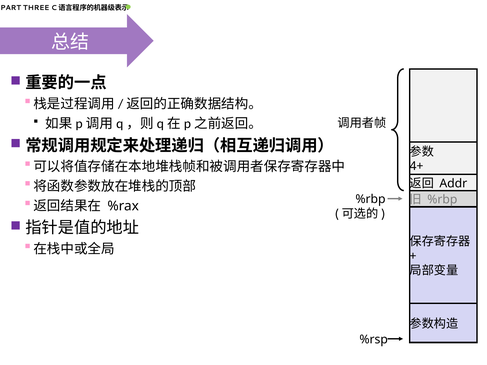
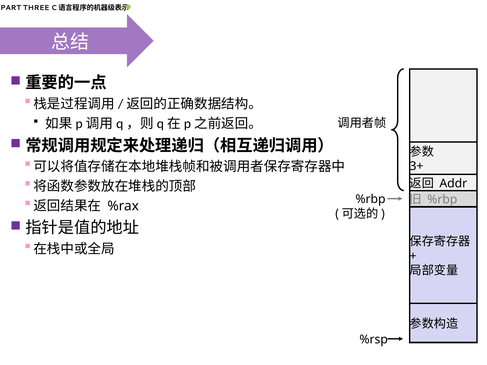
4+: 4+ -> 3+
